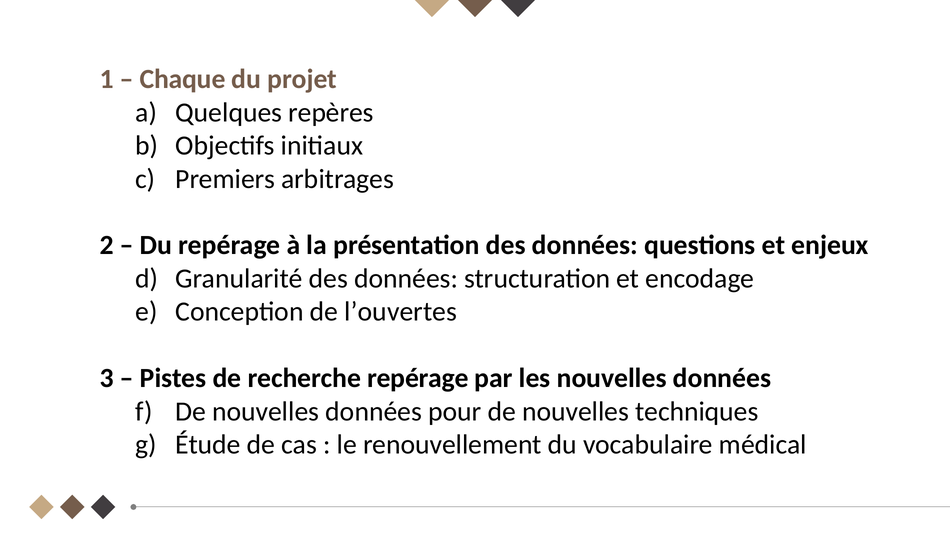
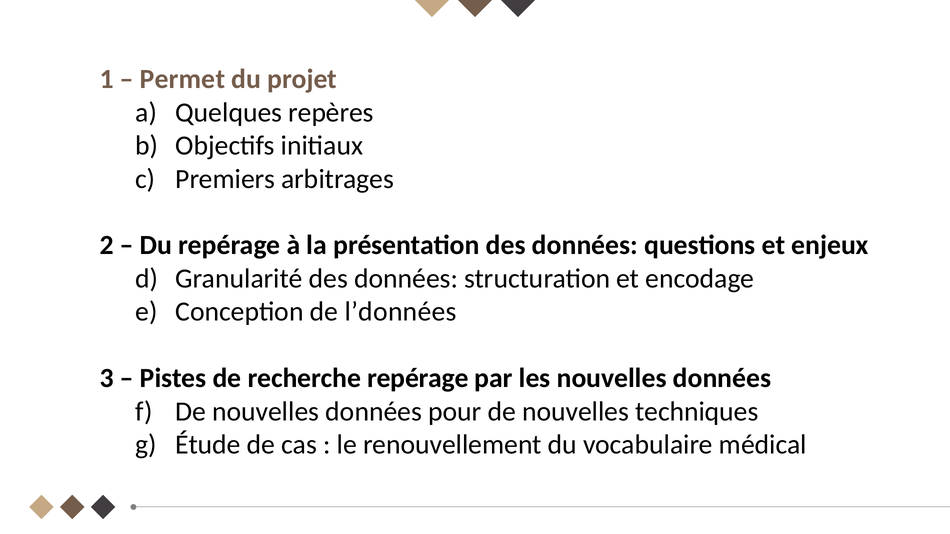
Chaque: Chaque -> Permet
l’ouvertes: l’ouvertes -> l’données
